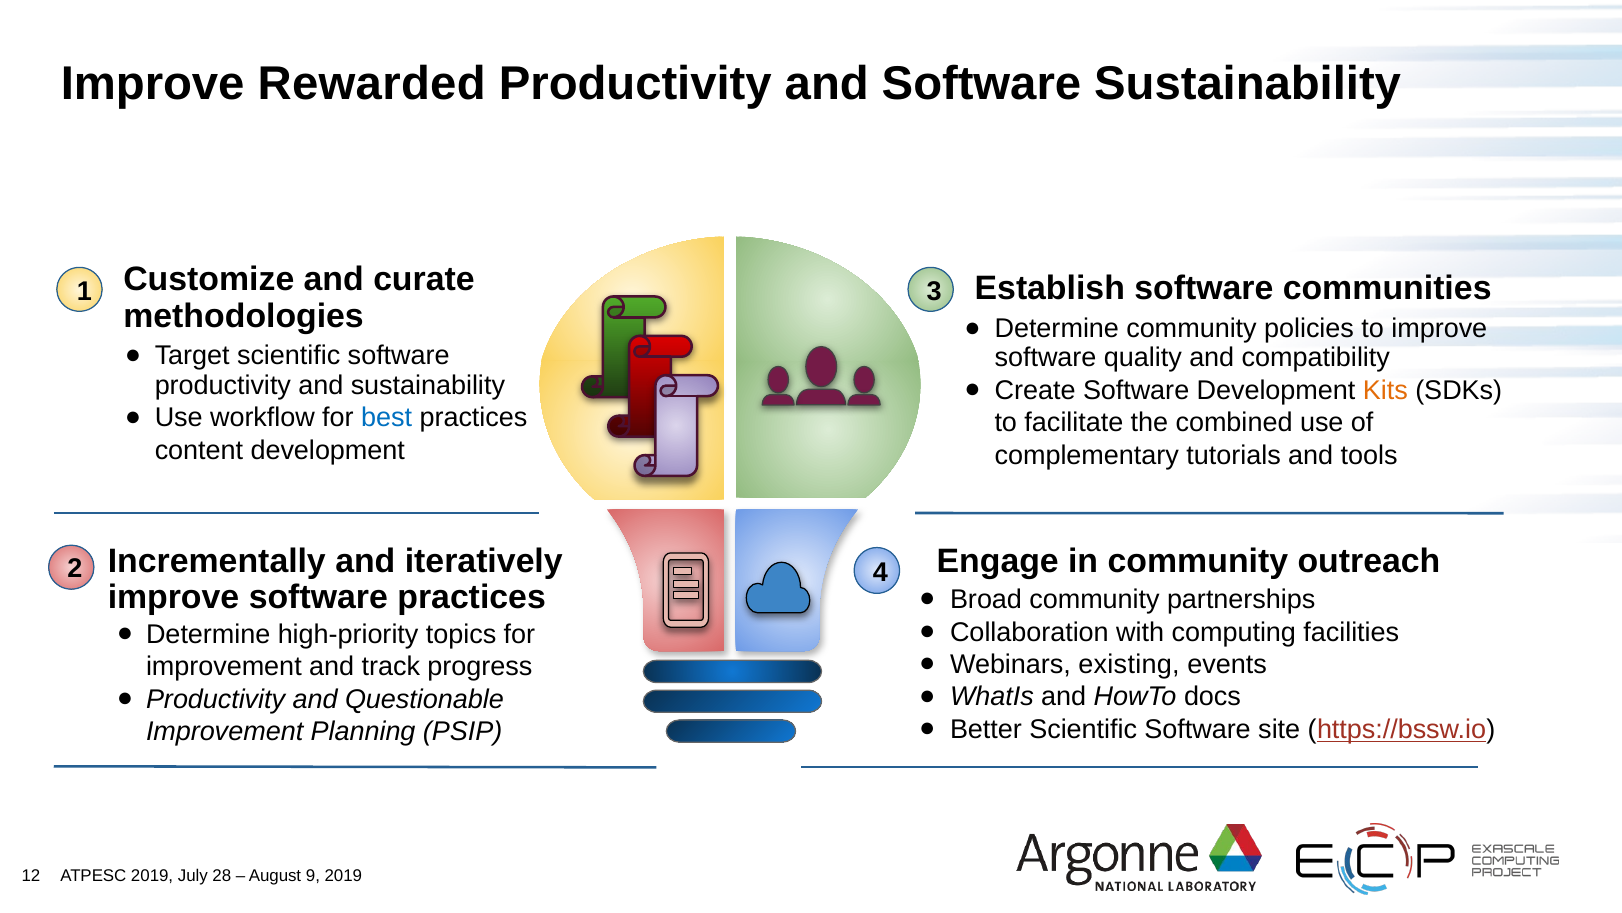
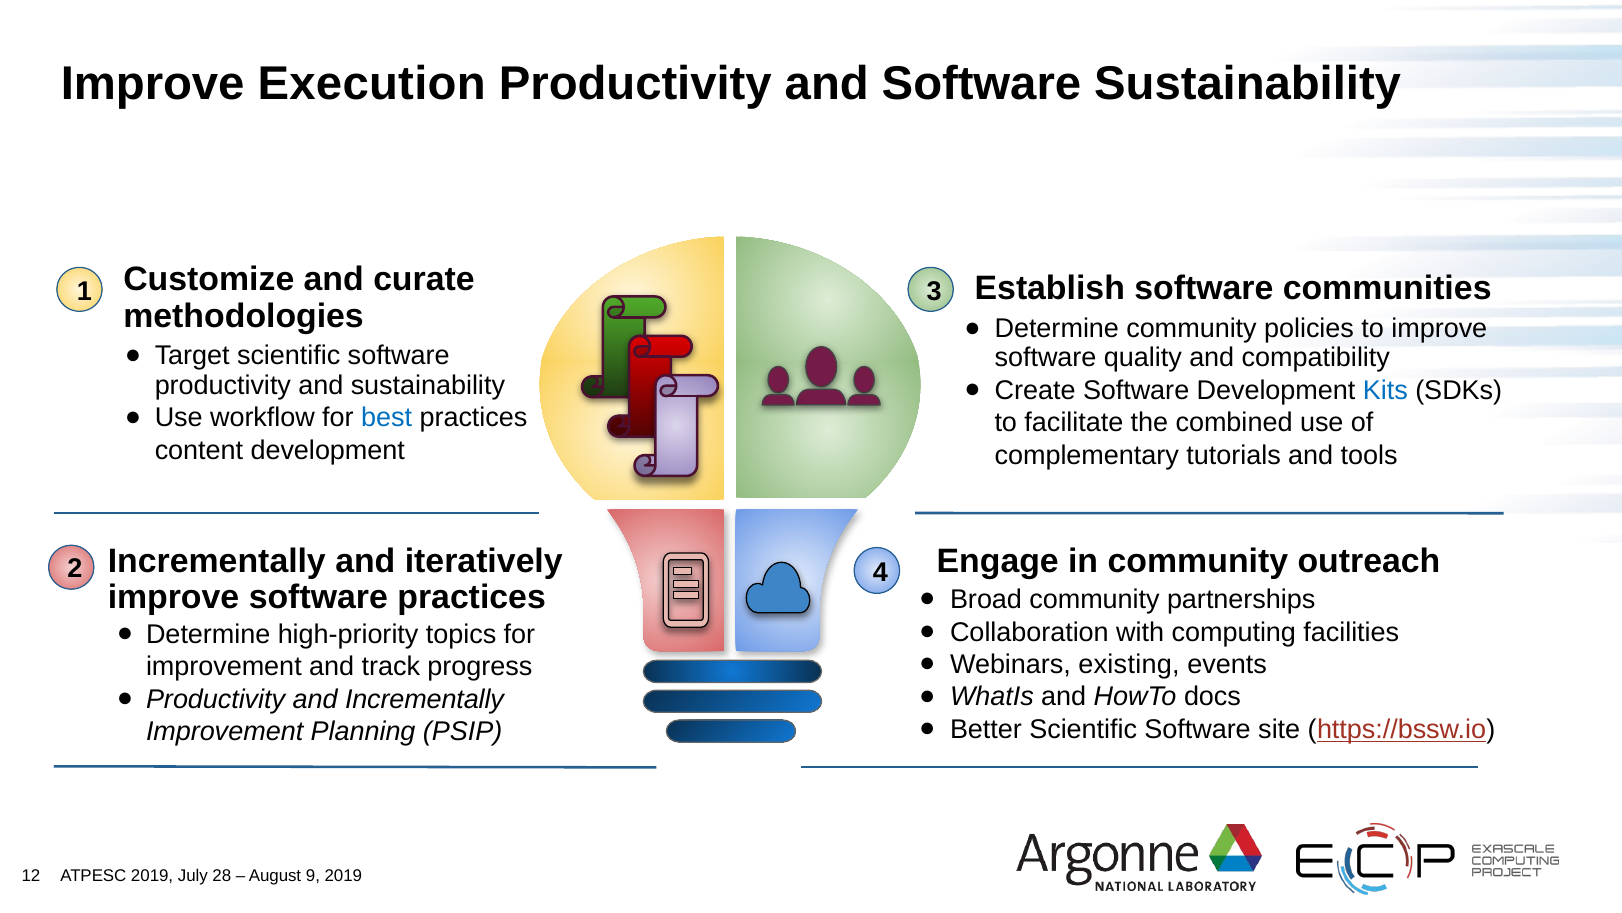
Rewarded: Rewarded -> Execution
Kits colour: orange -> blue
and Questionable: Questionable -> Incrementally
